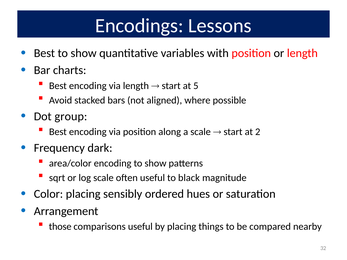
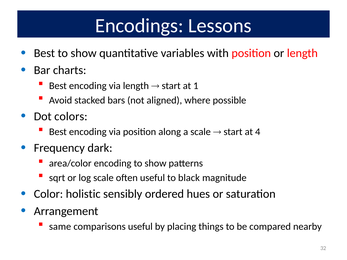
5: 5 -> 1
group: group -> colors
2: 2 -> 4
Color placing: placing -> holistic
those: those -> same
